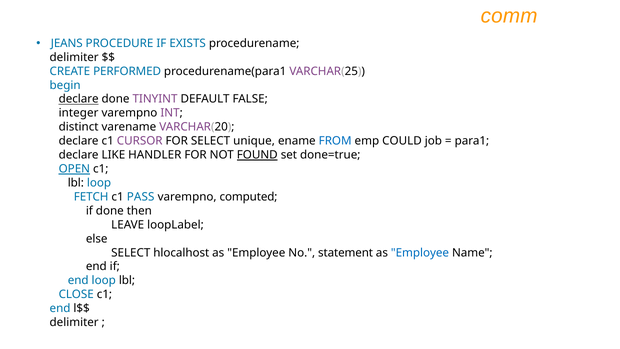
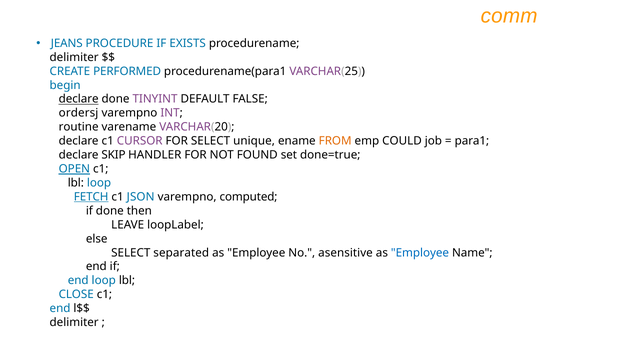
integer: integer -> ordersj
distinct: distinct -> routine
FROM colour: blue -> orange
LIKE: LIKE -> SKIP
FOUND underline: present -> none
FETCH underline: none -> present
PASS: PASS -> JSON
hlocalhost: hlocalhost -> separated
statement: statement -> asensitive
